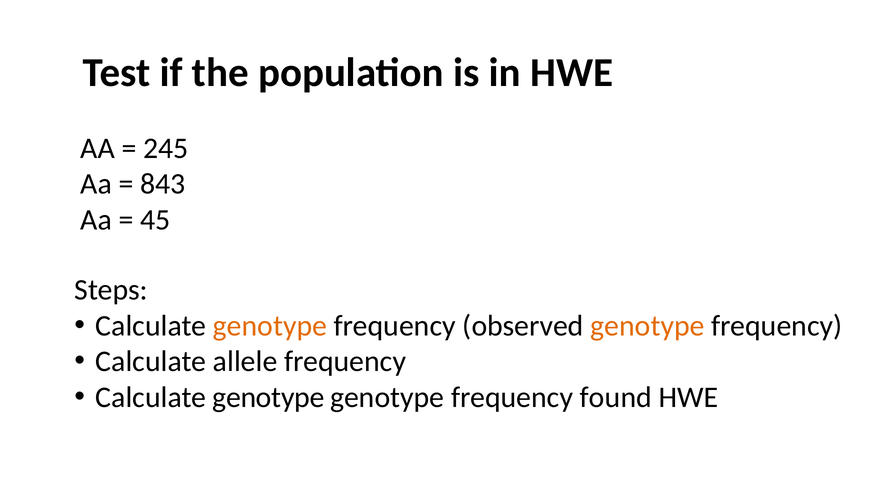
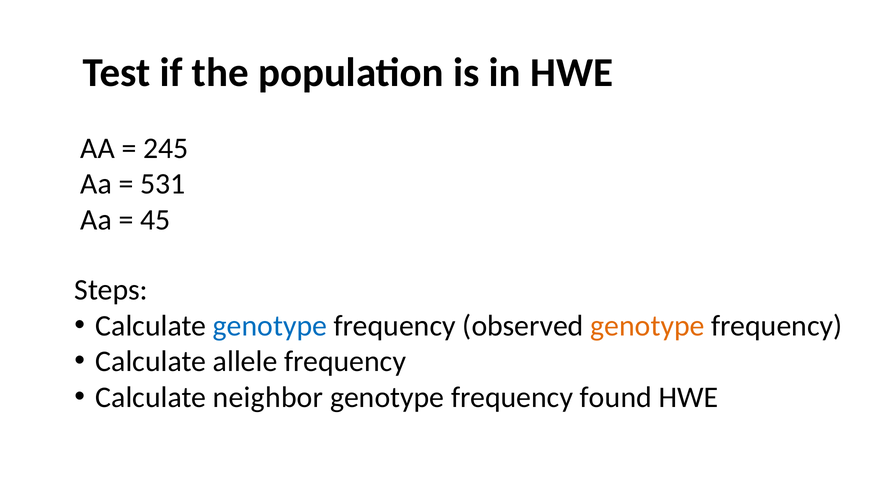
843: 843 -> 531
genotype at (270, 325) colour: orange -> blue
genotype at (268, 397): genotype -> neighbor
